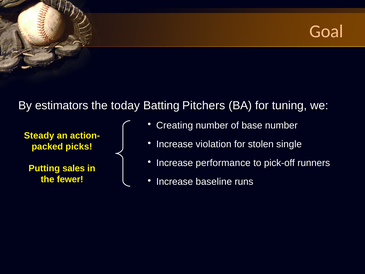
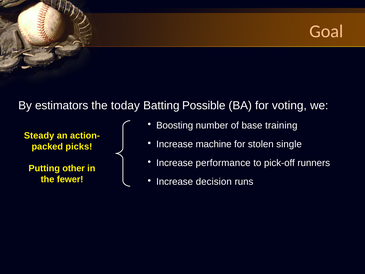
Pitchers: Pitchers -> Possible
tuning: tuning -> voting
Creating: Creating -> Boosting
base number: number -> training
violation: violation -> machine
sales: sales -> other
baseline: baseline -> decision
